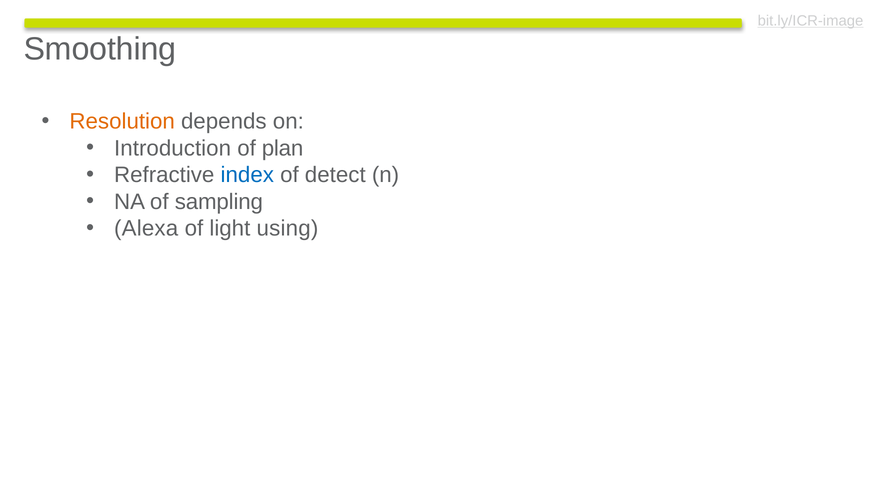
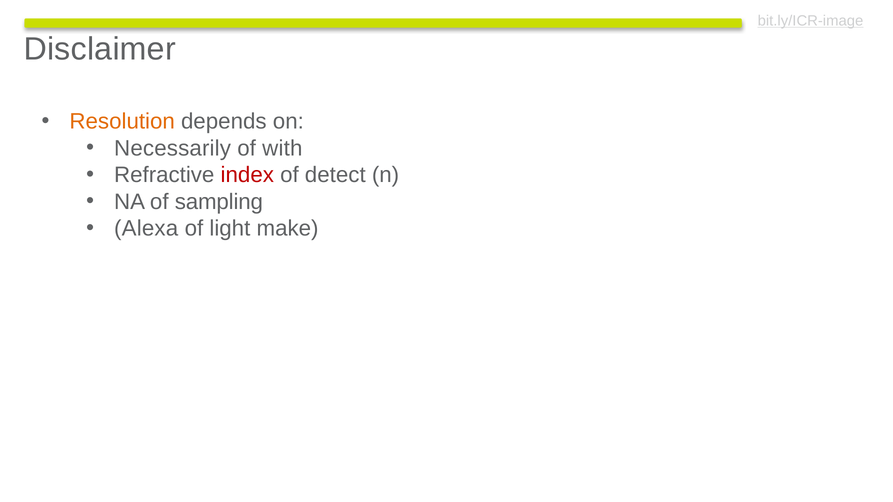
Smoothing: Smoothing -> Disclaimer
Introduction: Introduction -> Necessarily
plan: plan -> with
index colour: blue -> red
using: using -> make
